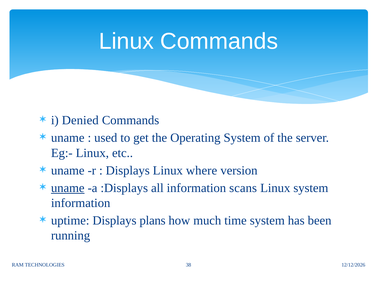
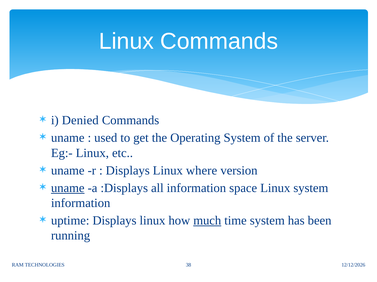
scans: scans -> space
uptime Displays plans: plans -> linux
much underline: none -> present
